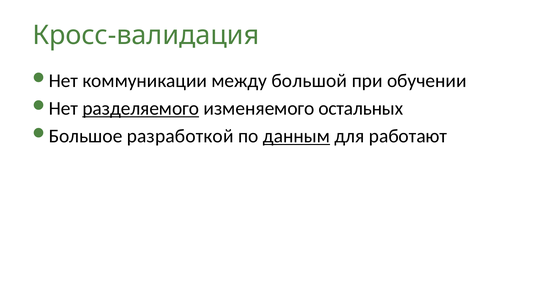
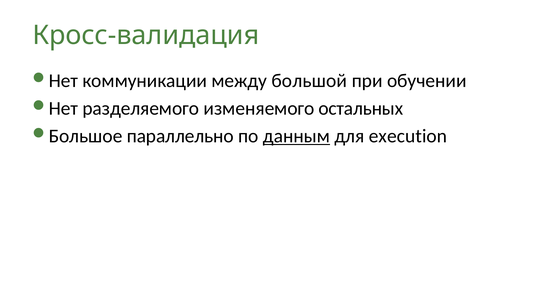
разделяемого underline: present -> none
разработкой: разработкой -> параллельно
работают: работают -> execution
